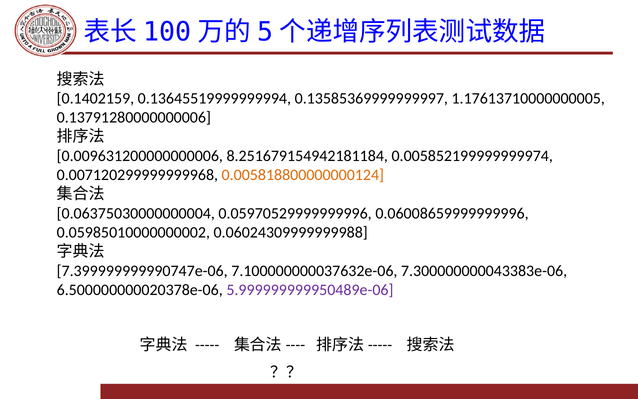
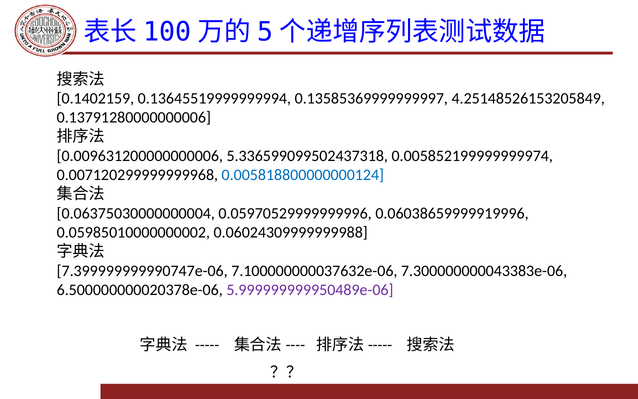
1.17613710000000005: 1.17613710000000005 -> 4.25148526153205849
8.251679154942181184: 8.251679154942181184 -> 5.336599099502437318
0.005818800000000124 colour: orange -> blue
0.06008659999999996: 0.06008659999999996 -> 0.06038659999919996
